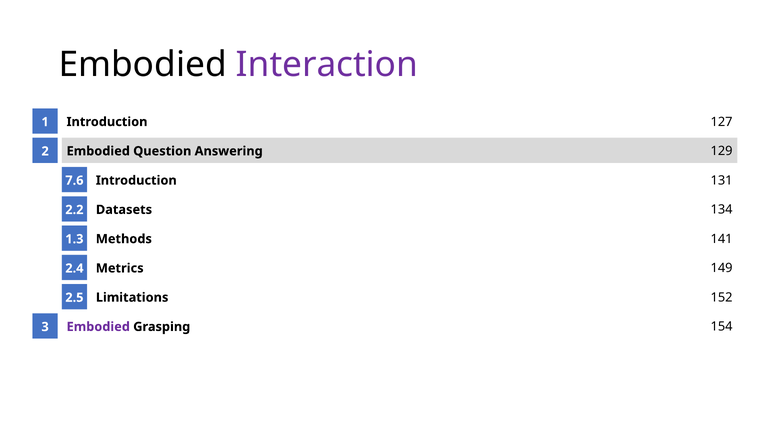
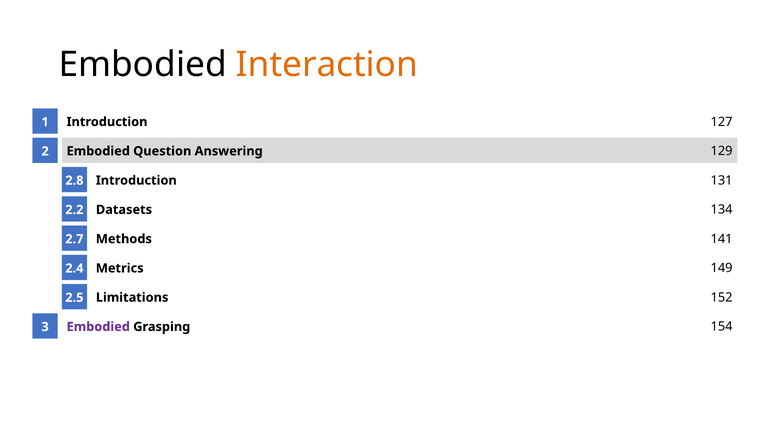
Interaction colour: purple -> orange
7.6: 7.6 -> 2.8
1.3: 1.3 -> 2.7
